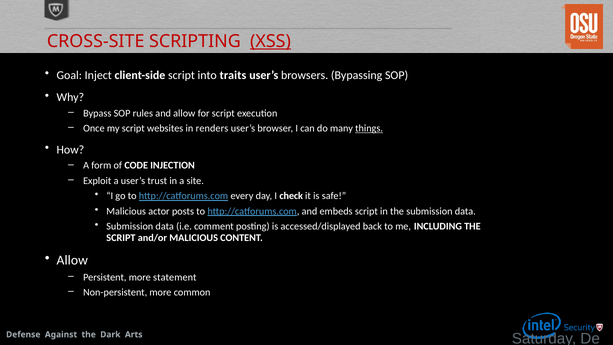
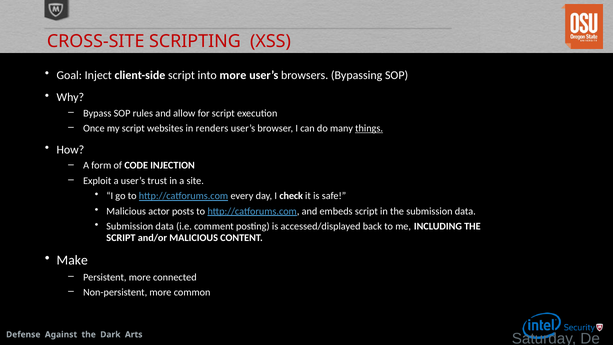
XSS underline: present -> none
into traits: traits -> more
Allow at (72, 260): Allow -> Make
statement: statement -> connected
